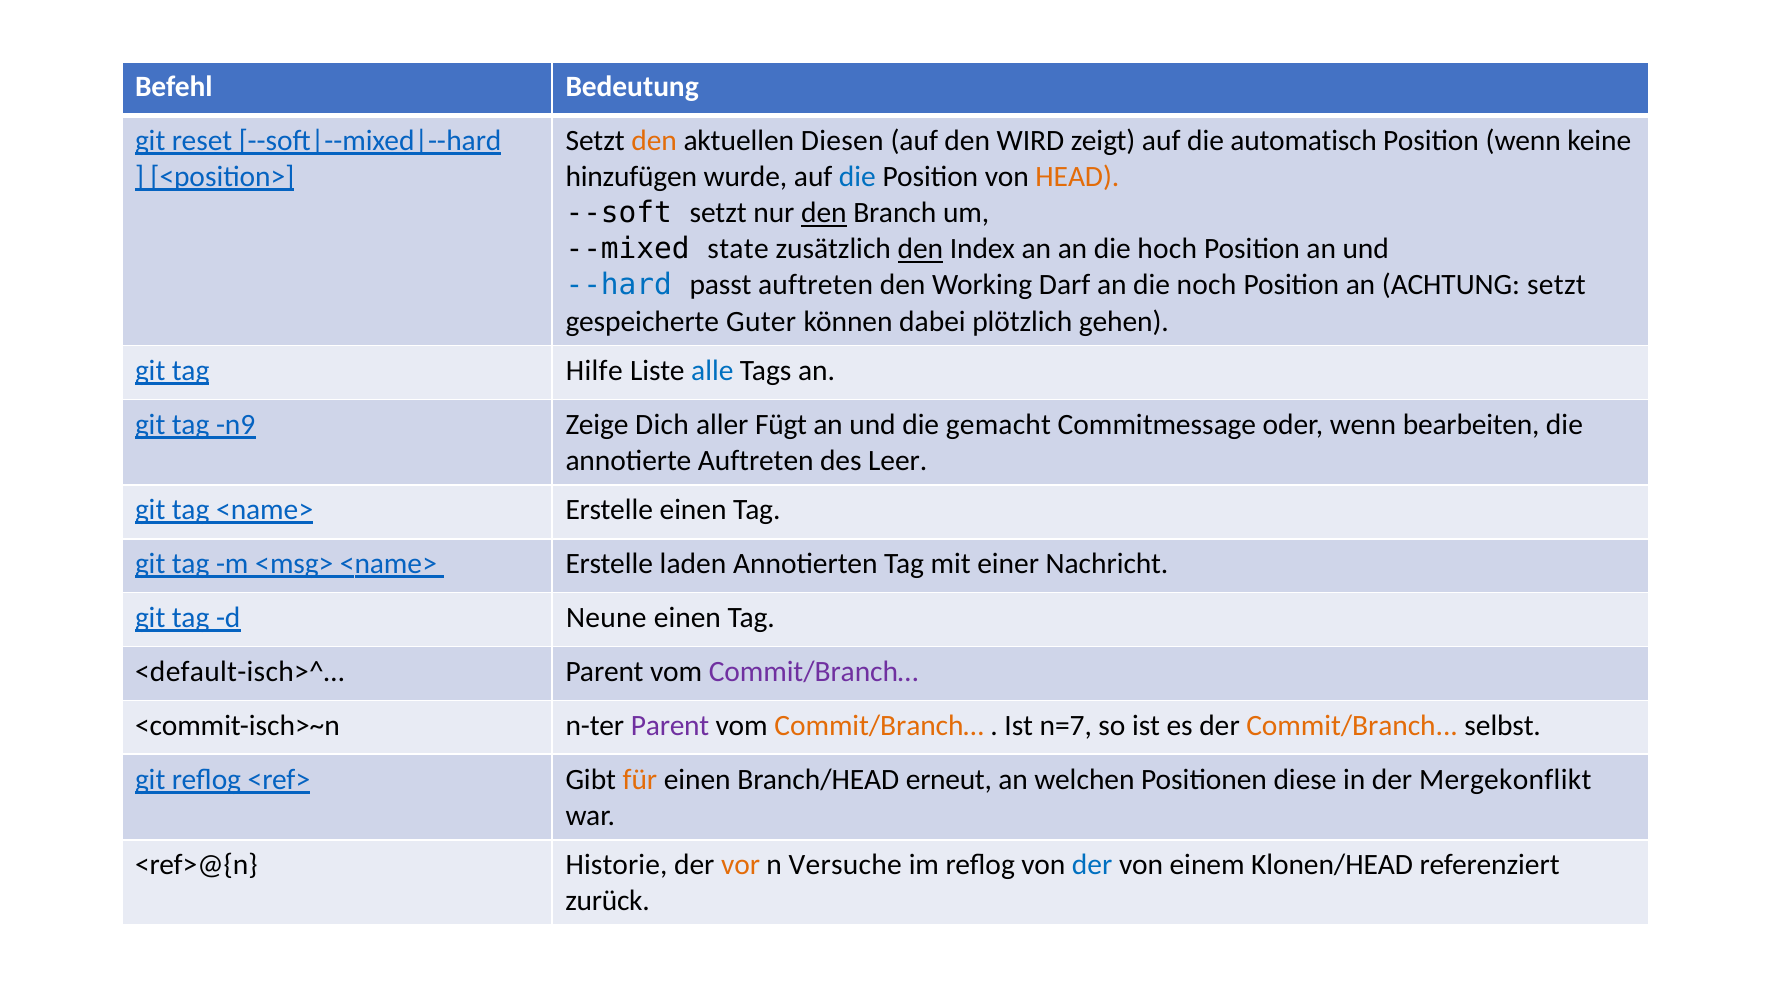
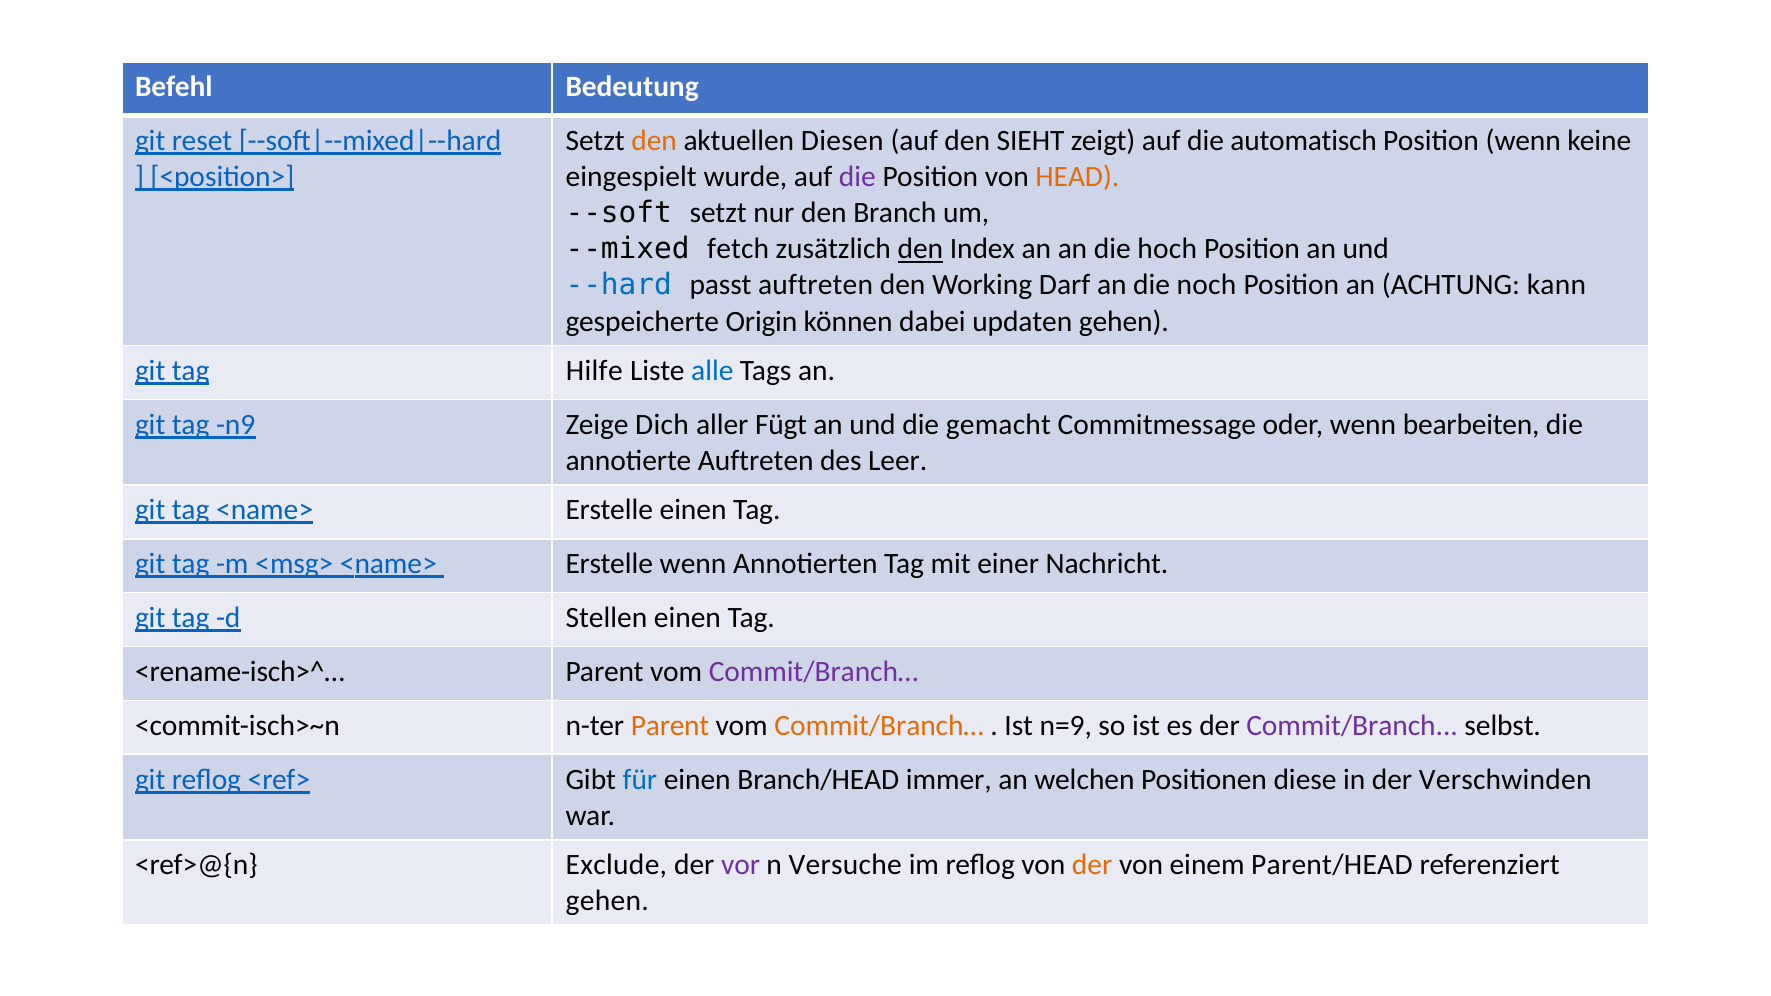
WIRD: WIRD -> SIEHT
hinzufügen: hinzufügen -> eingespielt
die at (857, 177) colour: blue -> purple
den at (824, 213) underline: present -> none
state: state -> fetch
ACHTUNG setzt: setzt -> kann
Guter: Guter -> Origin
plötzlich: plötzlich -> updaten
Erstelle laden: laden -> wenn
Neune: Neune -> Stellen
<default-isch>^…: <default-isch>^… -> <rename-isch>^…
Parent at (670, 726) colour: purple -> orange
n=7: n=7 -> n=9
Commit/Branch colour: orange -> purple
für colour: orange -> blue
erneut: erneut -> immer
Mergekonflikt: Mergekonflikt -> Verschwinden
Historie: Historie -> Exclude
vor colour: orange -> purple
der at (1092, 865) colour: blue -> orange
Klonen/HEAD: Klonen/HEAD -> Parent/HEAD
zurück at (608, 901): zurück -> gehen
